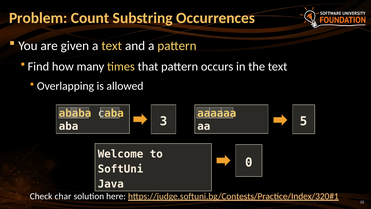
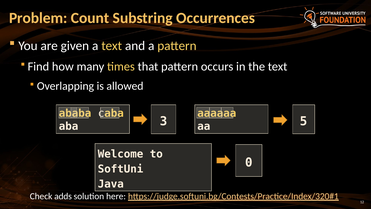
char: char -> adds
